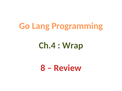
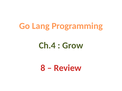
Wrap: Wrap -> Grow
